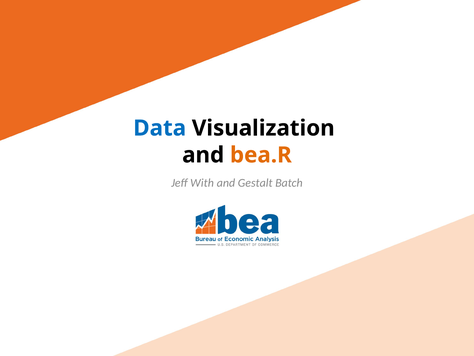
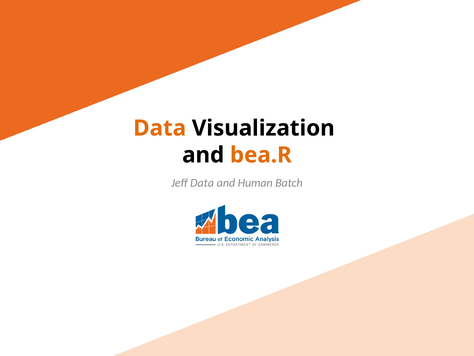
Data at (160, 128) colour: blue -> orange
Jeff With: With -> Data
Gestalt: Gestalt -> Human
